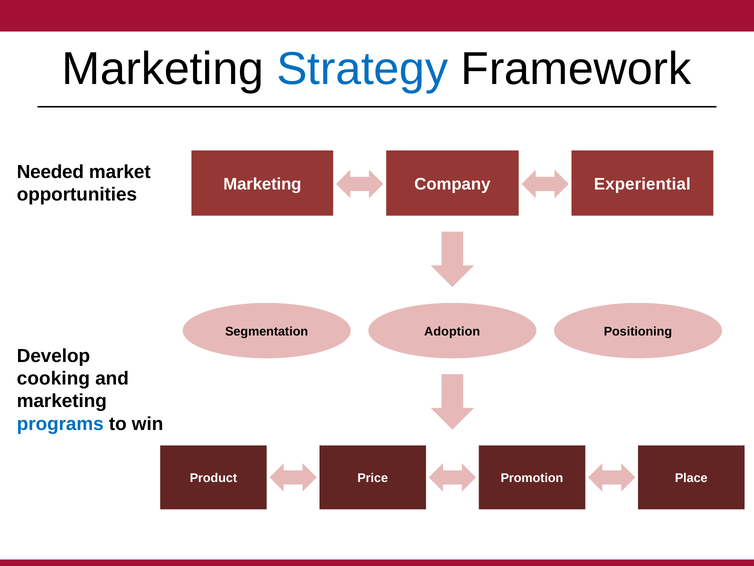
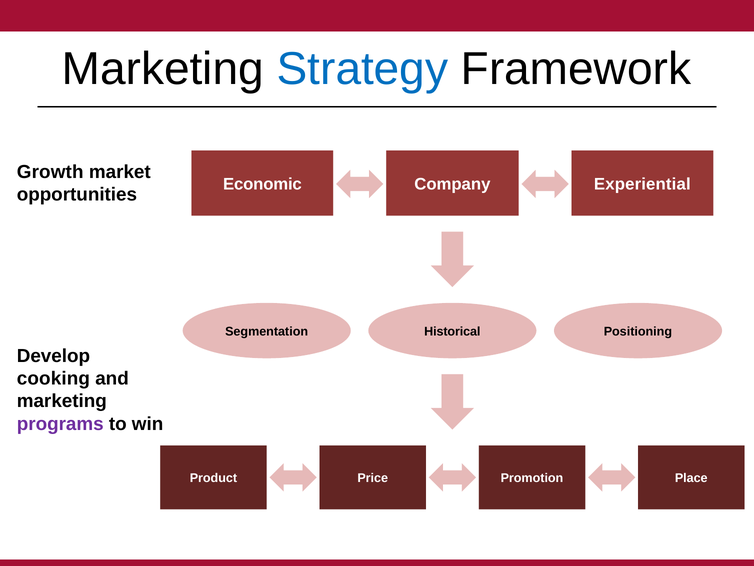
Needed: Needed -> Growth
Marketing at (262, 184): Marketing -> Economic
Adoption: Adoption -> Historical
programs colour: blue -> purple
